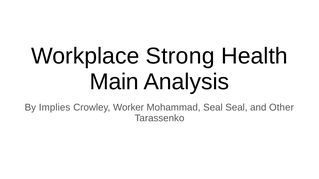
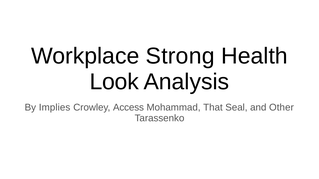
Main: Main -> Look
Worker: Worker -> Access
Mohammad Seal: Seal -> That
